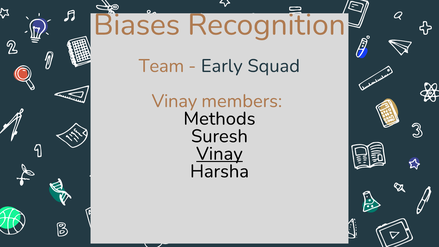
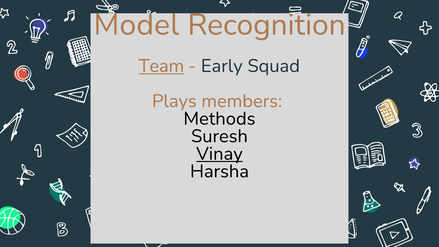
Biases: Biases -> Model
Team underline: none -> present
Vinay at (174, 101): Vinay -> Plays
